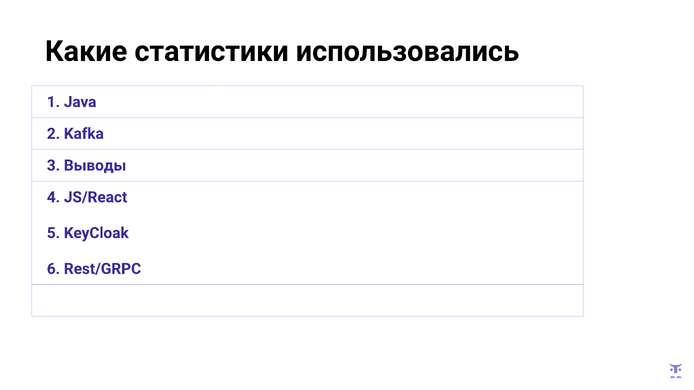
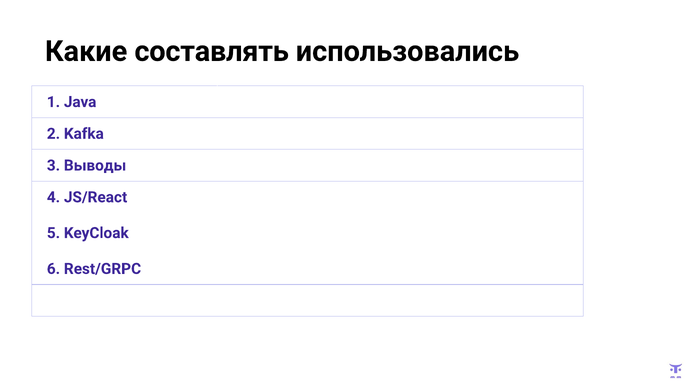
статистики: статистики -> составлять
